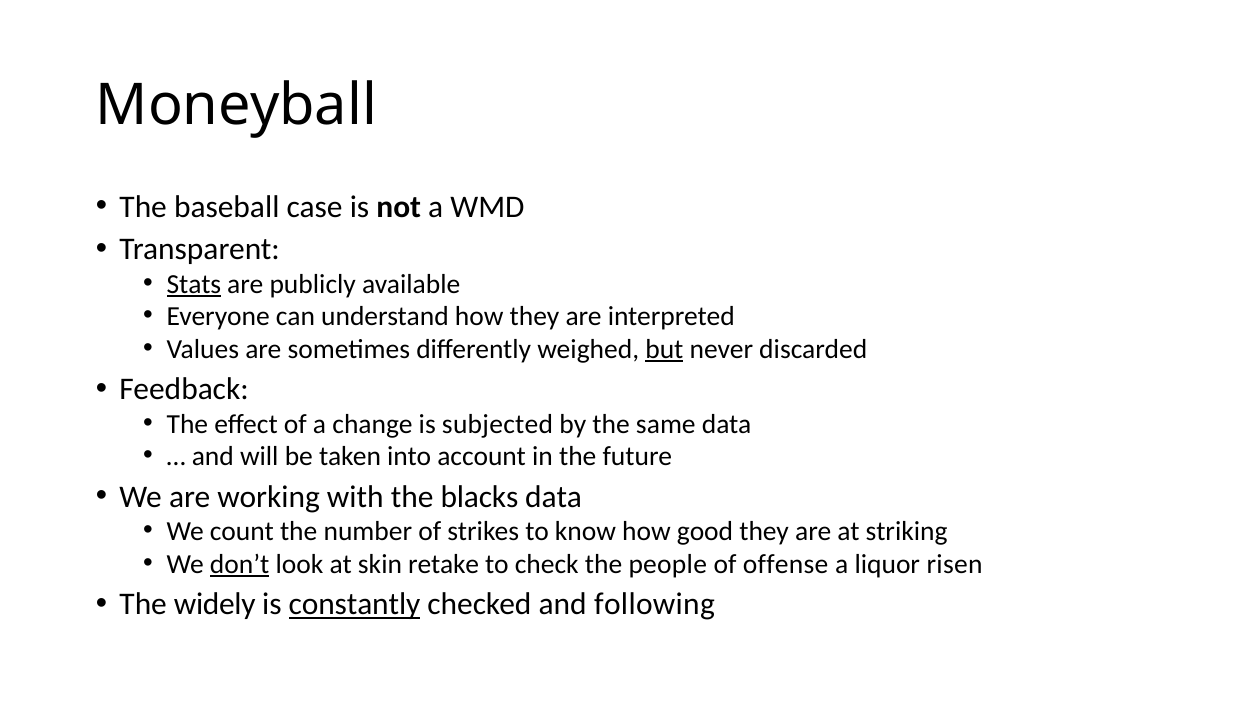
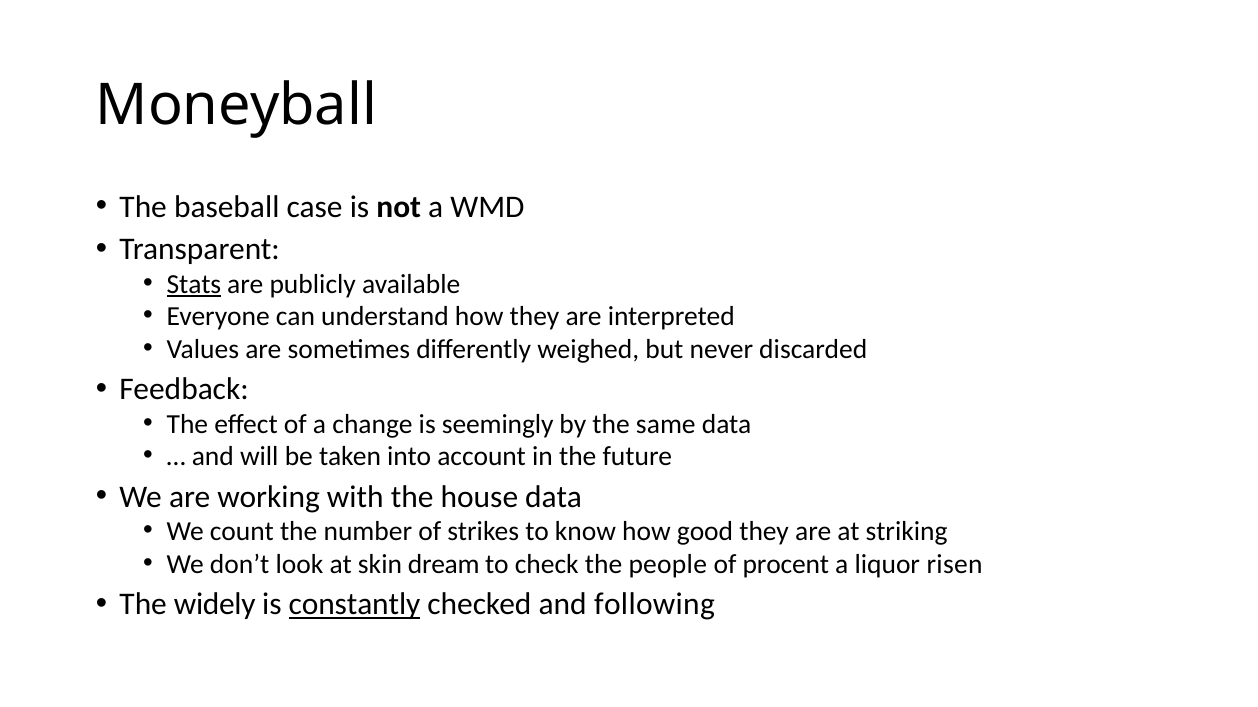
but underline: present -> none
subjected: subjected -> seemingly
blacks: blacks -> house
don’t underline: present -> none
retake: retake -> dream
offense: offense -> procent
